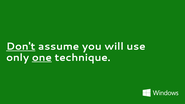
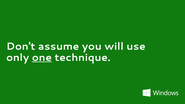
Don't underline: present -> none
